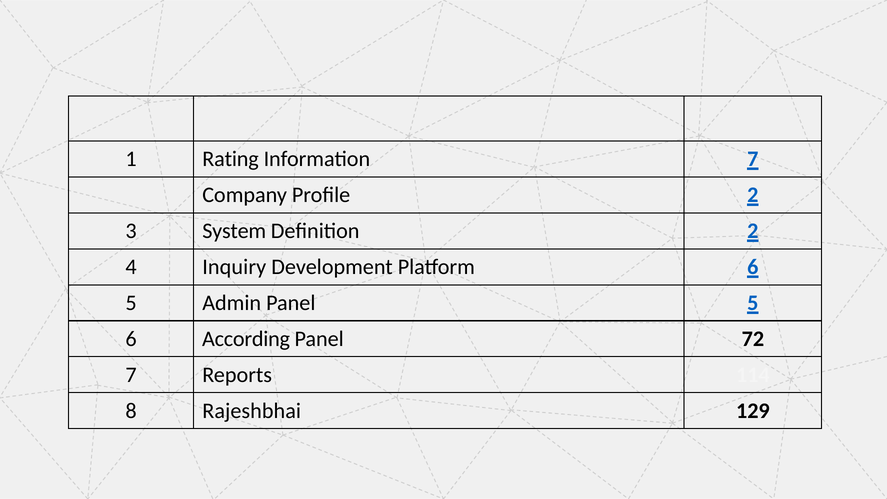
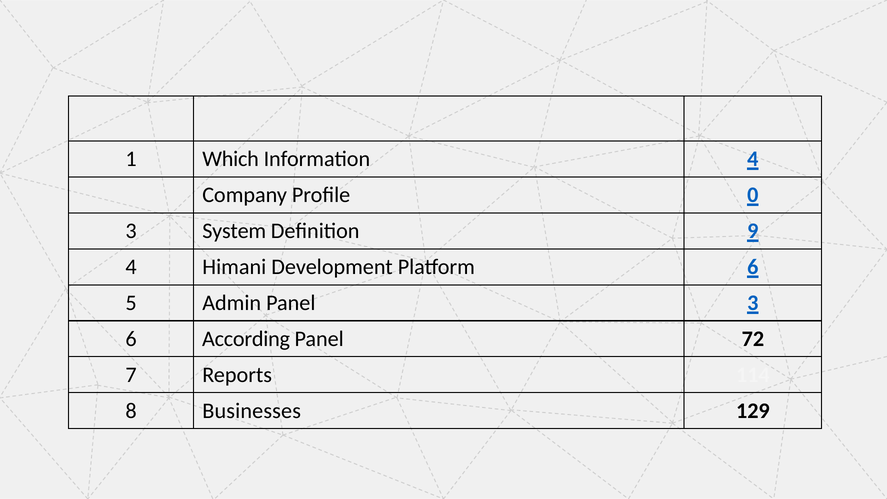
Rating: Rating -> Which
Information 7: 7 -> 4
Profile 2: 2 -> 0
Definition 2: 2 -> 9
Inquiry: Inquiry -> Himani
Panel 5: 5 -> 3
Rajeshbhai: Rajeshbhai -> Businesses
